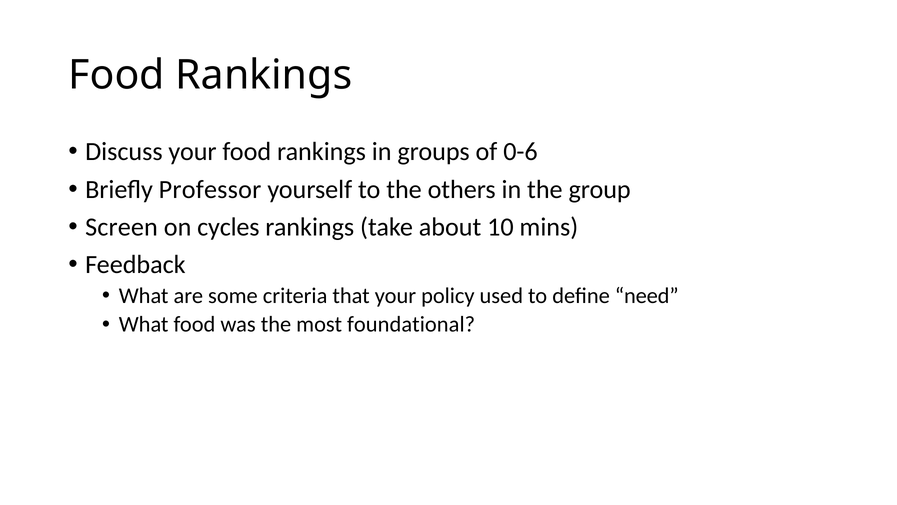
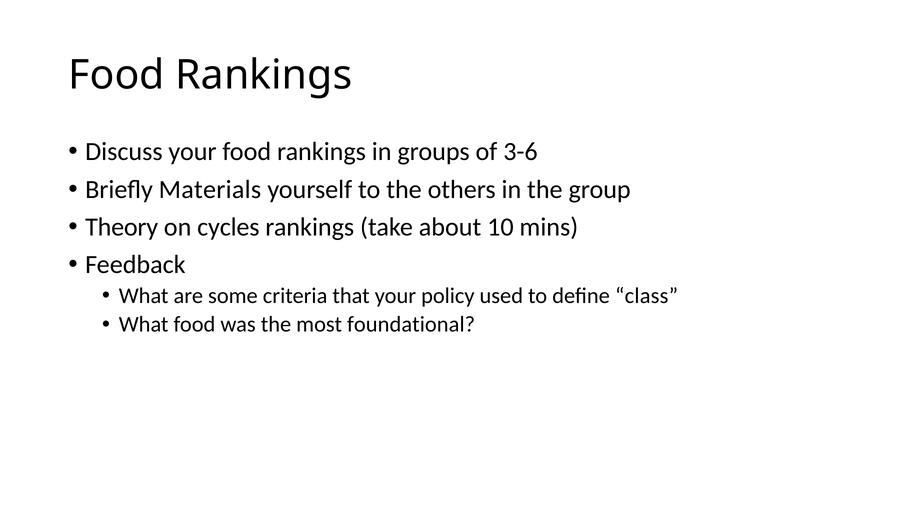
0-6: 0-6 -> 3-6
Professor: Professor -> Materials
Screen: Screen -> Theory
need: need -> class
